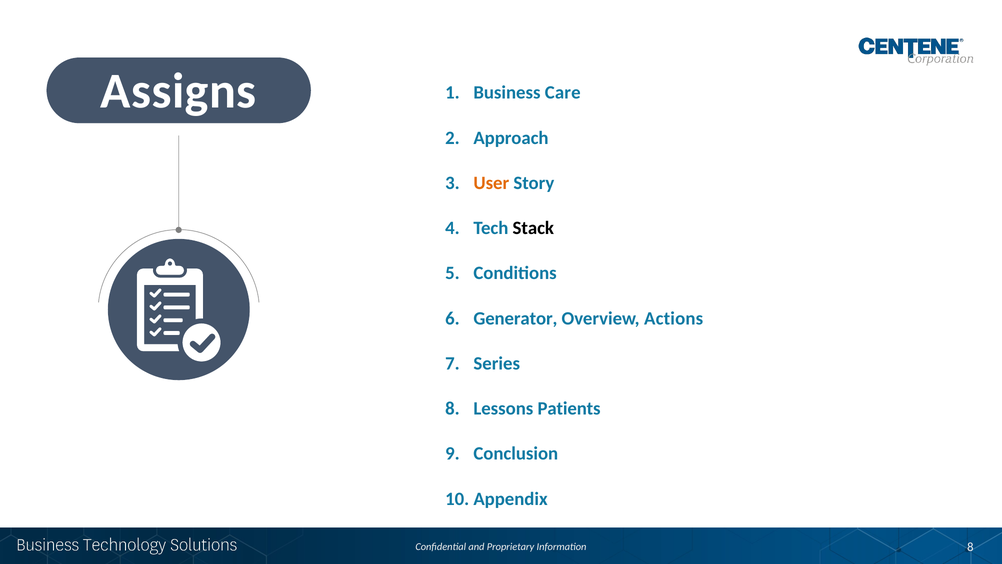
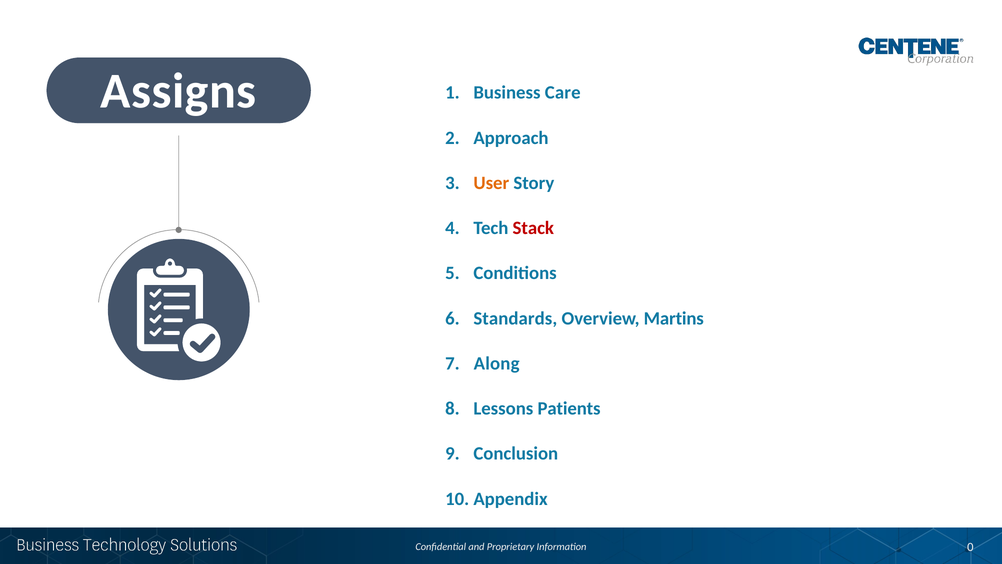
Stack colour: black -> red
Generator: Generator -> Standards
Actions: Actions -> Martins
Series: Series -> Along
Information 8: 8 -> 0
